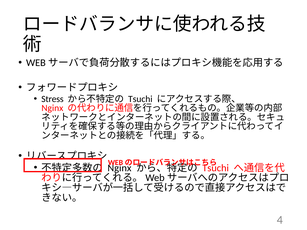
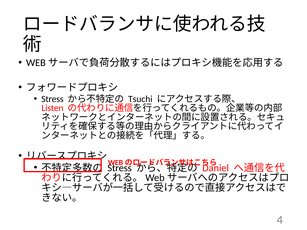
Nginx at (52, 108): Nginx -> Listen
Nginx at (119, 168): Nginx -> Stress
Tsuchi at (216, 168): Tsuchi -> Daniel
